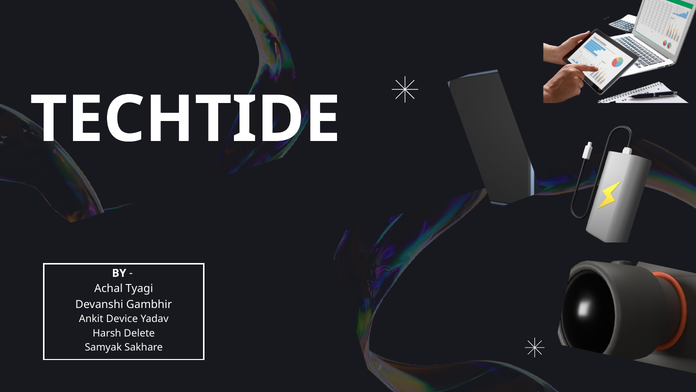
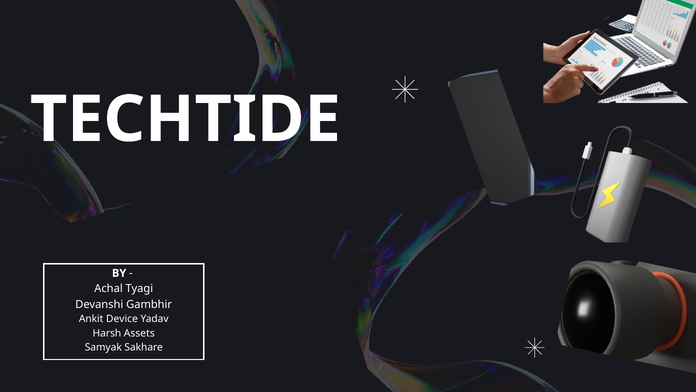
Delete: Delete -> Assets
